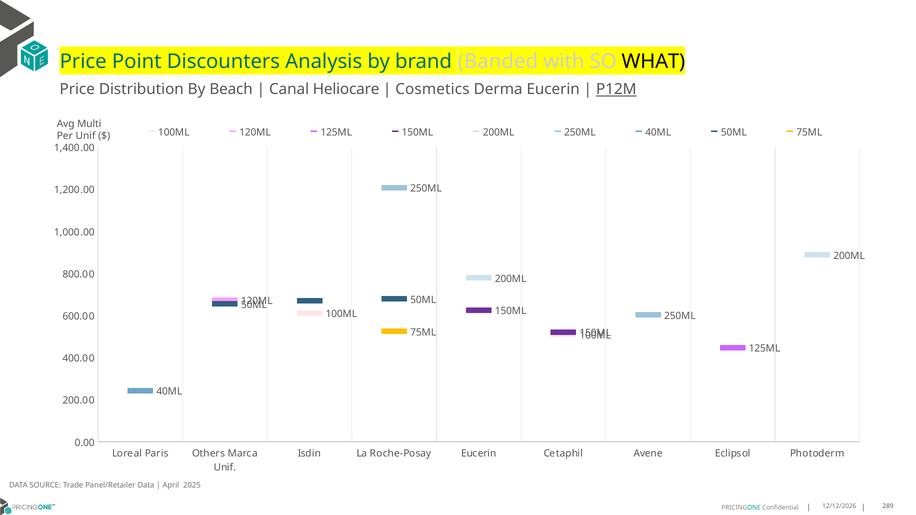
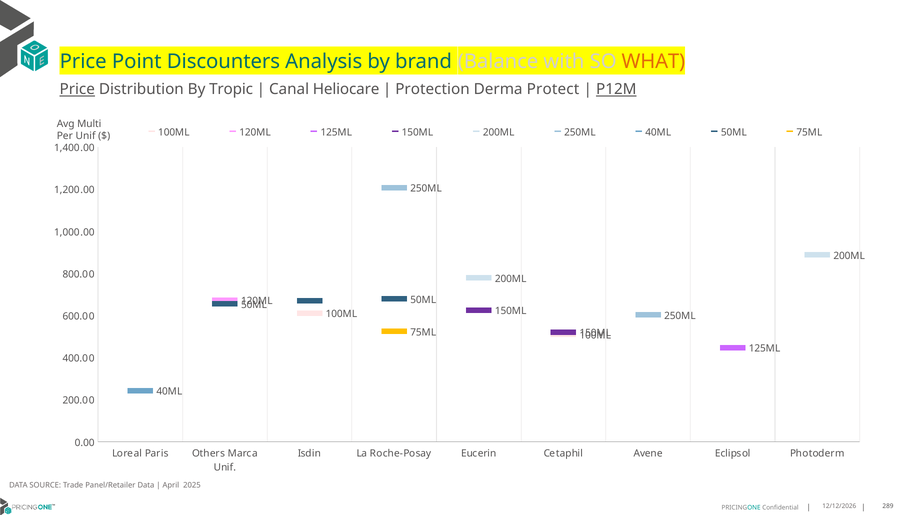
Banded: Banded -> Balance
WHAT colour: black -> orange
Price at (77, 89) underline: none -> present
Beach: Beach -> Tropic
Cosmetics: Cosmetics -> Protection
Derma Eucerin: Eucerin -> Protect
